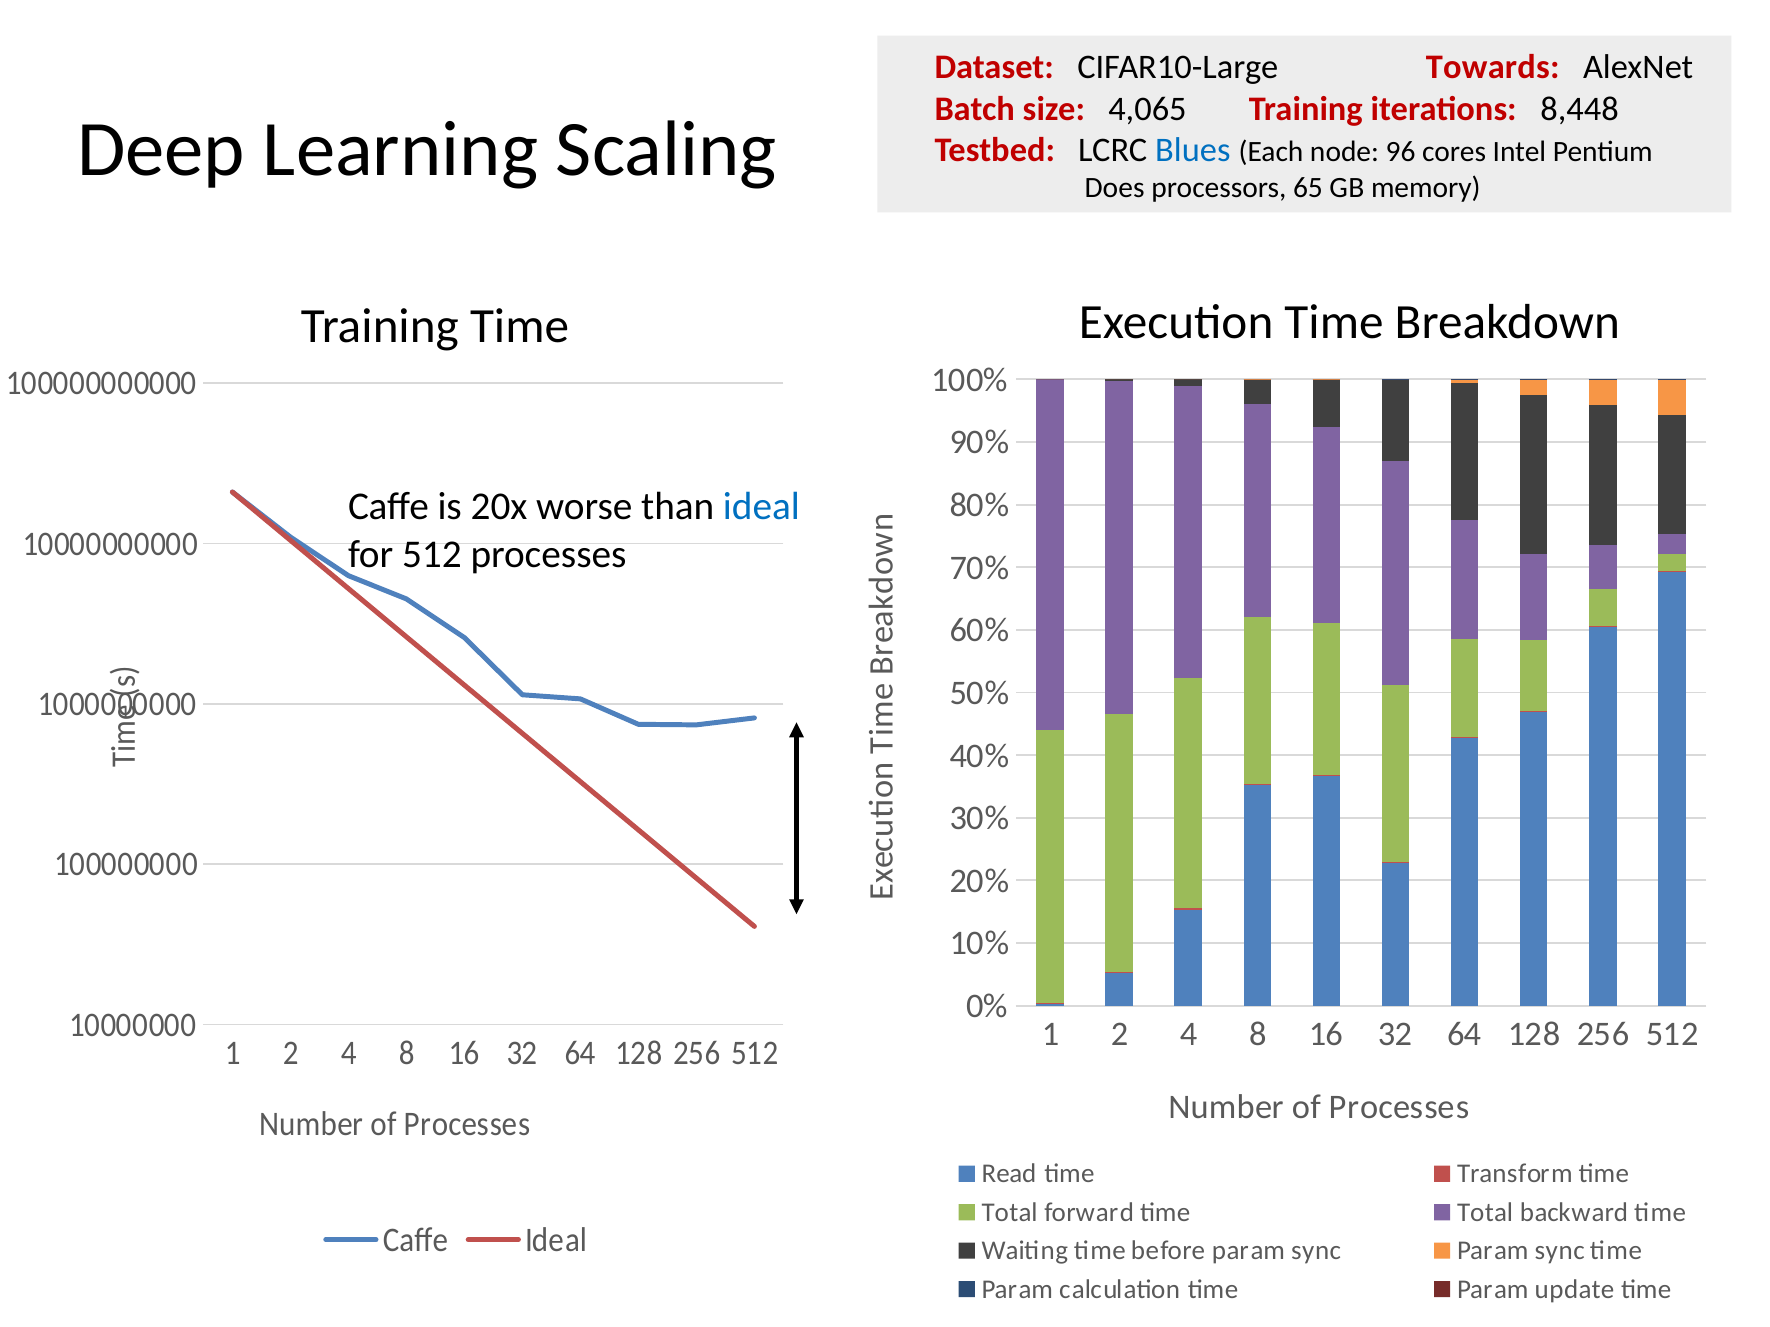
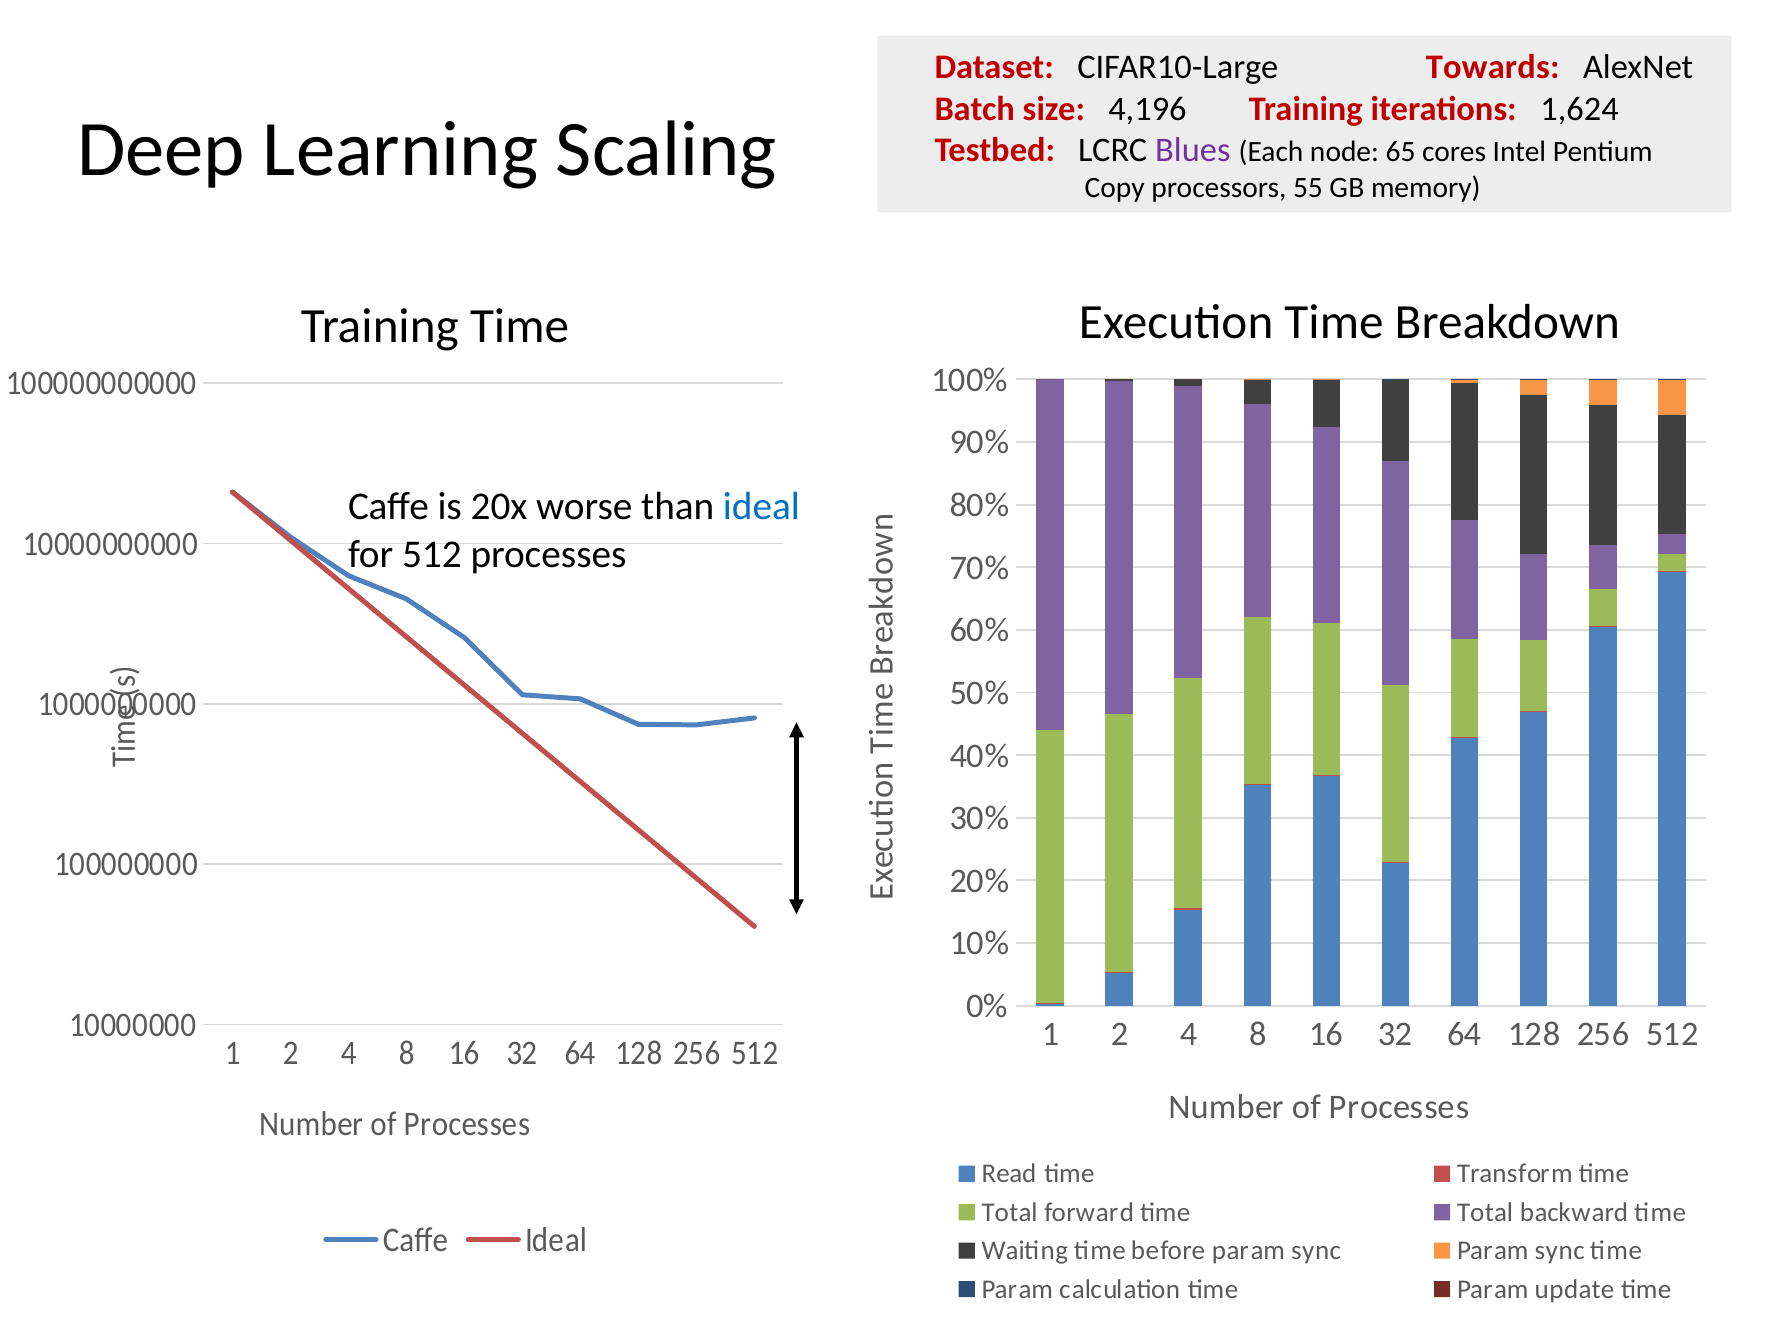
4,065: 4,065 -> 4,196
8,448: 8,448 -> 1,624
Blues colour: blue -> purple
96: 96 -> 65
Does: Does -> Copy
65: 65 -> 55
